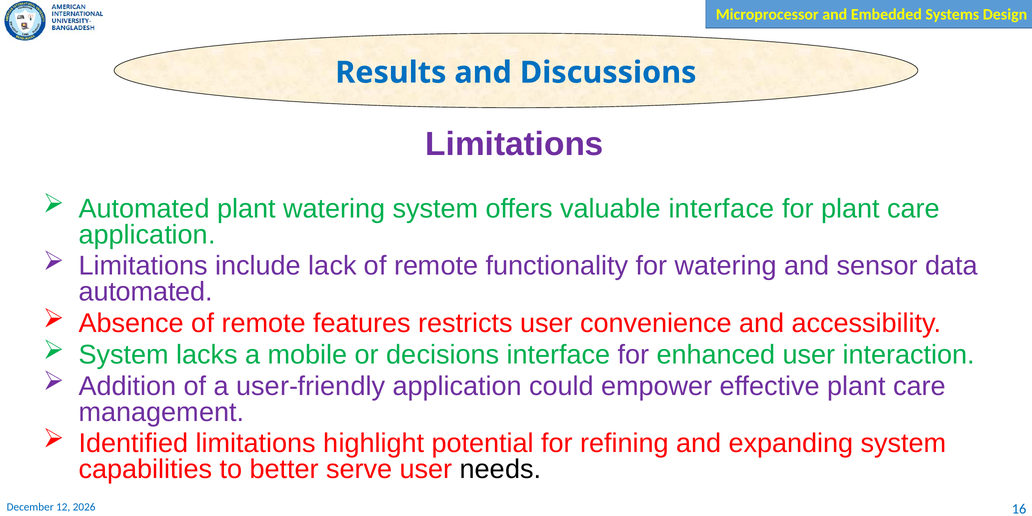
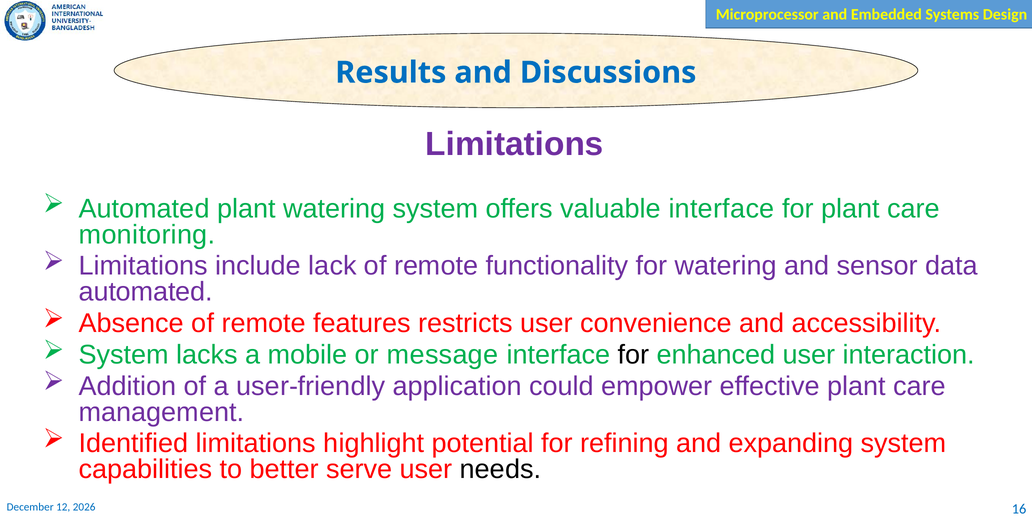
application at (147, 235): application -> monitoring
decisions: decisions -> message
for at (633, 355) colour: purple -> black
